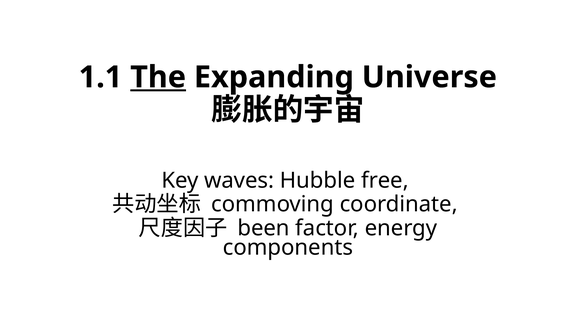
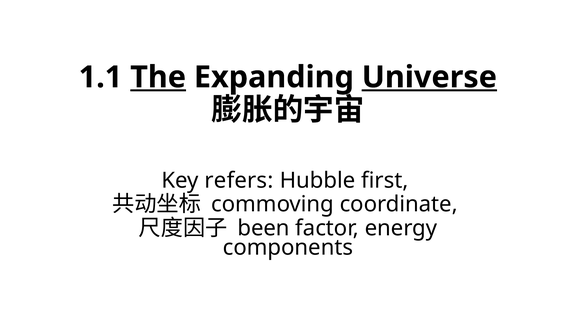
Universe underline: none -> present
waves: waves -> refers
free: free -> first
